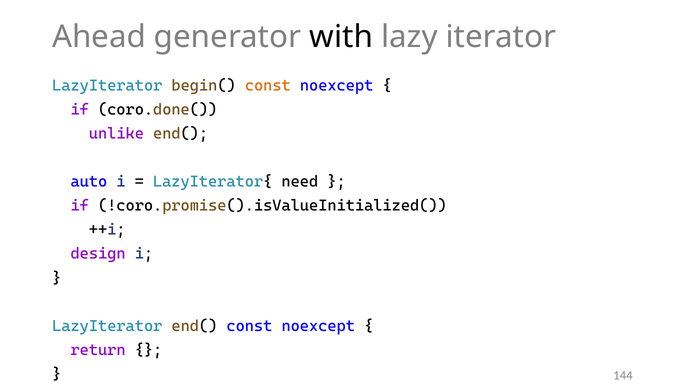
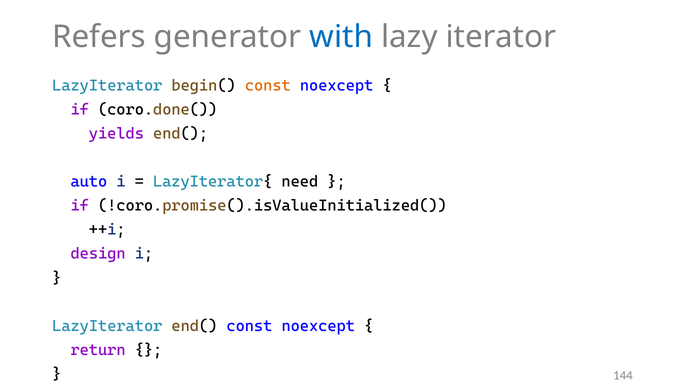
Ahead: Ahead -> Refers
with colour: black -> blue
unlike: unlike -> yields
